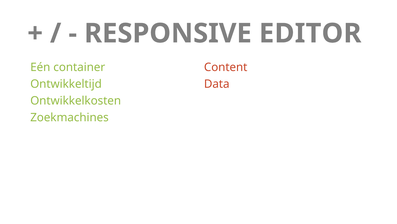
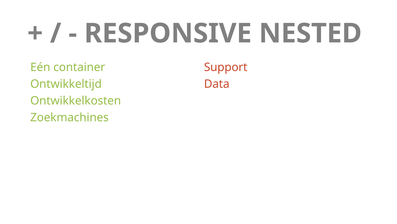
EDITOR: EDITOR -> NESTED
Content: Content -> Support
